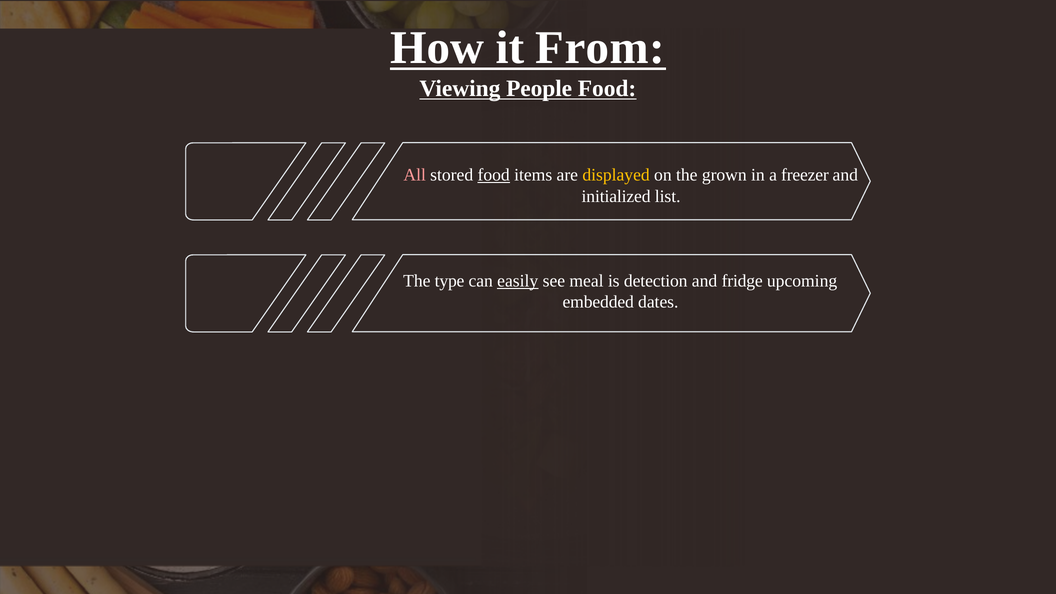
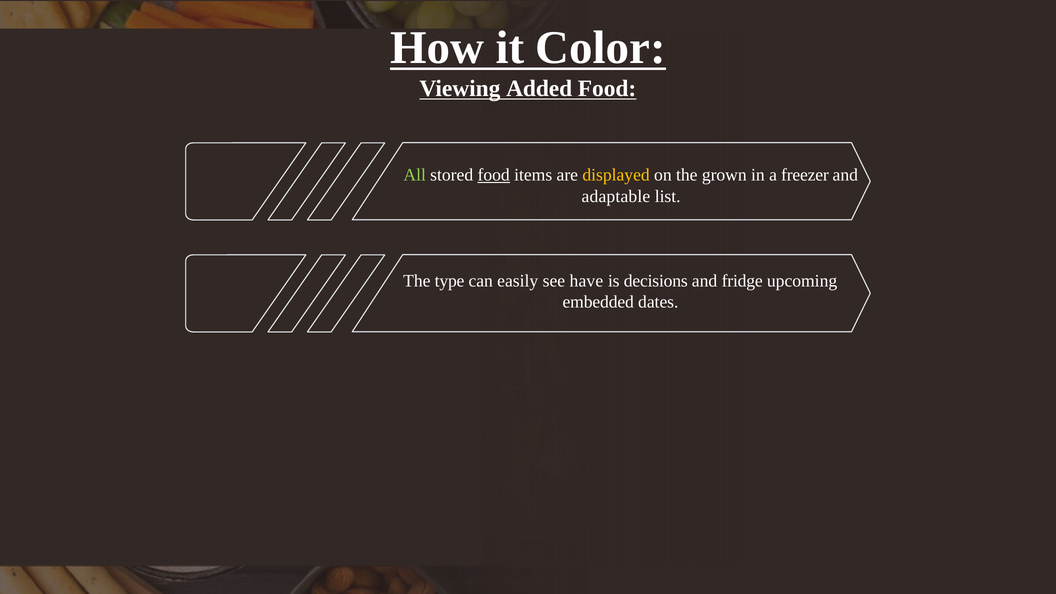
From: From -> Color
People: People -> Added
All colour: pink -> light green
initialized: initialized -> adaptable
easily underline: present -> none
meal: meal -> have
detection: detection -> decisions
